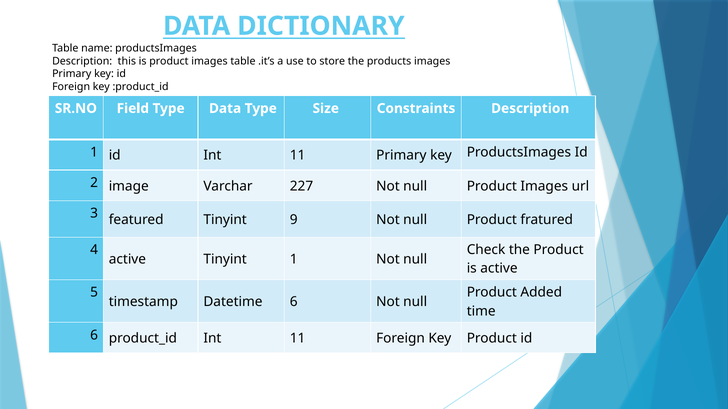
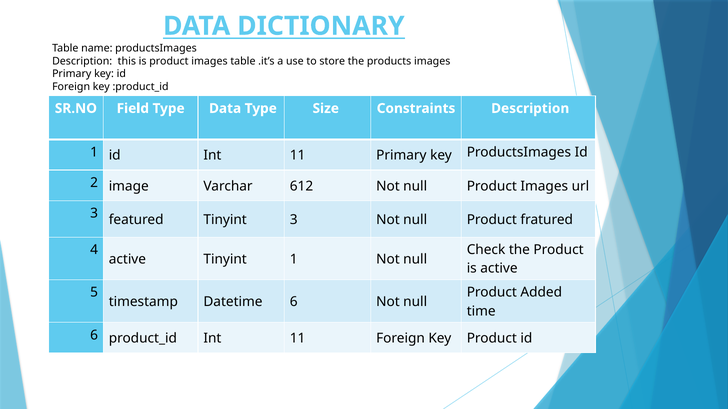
227: 227 -> 612
Tinyint 9: 9 -> 3
